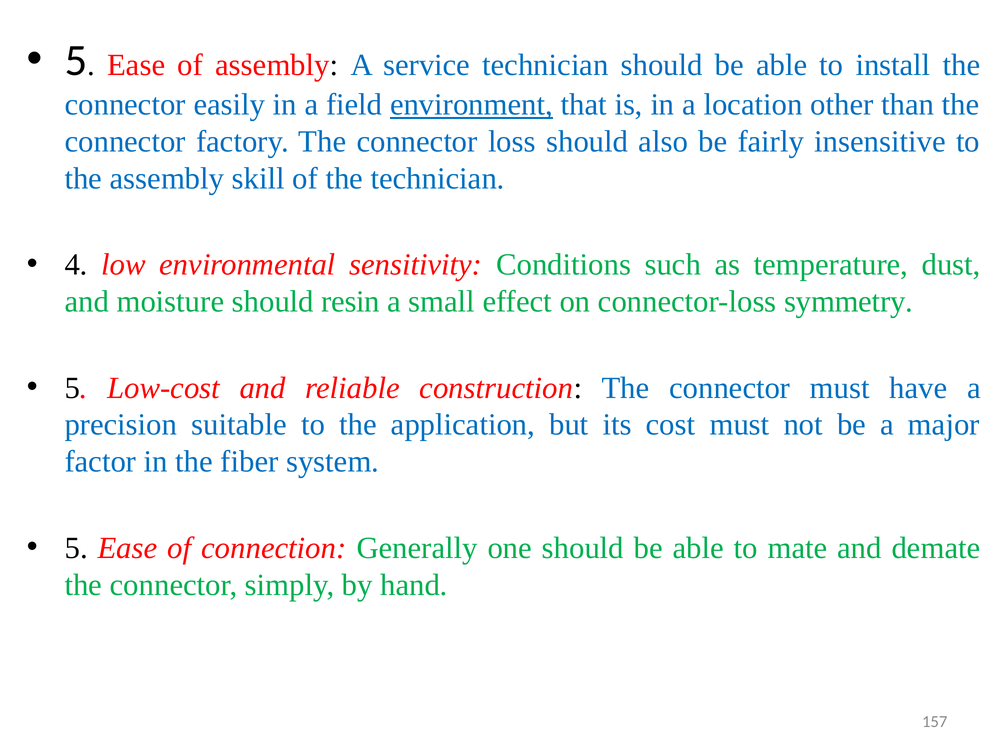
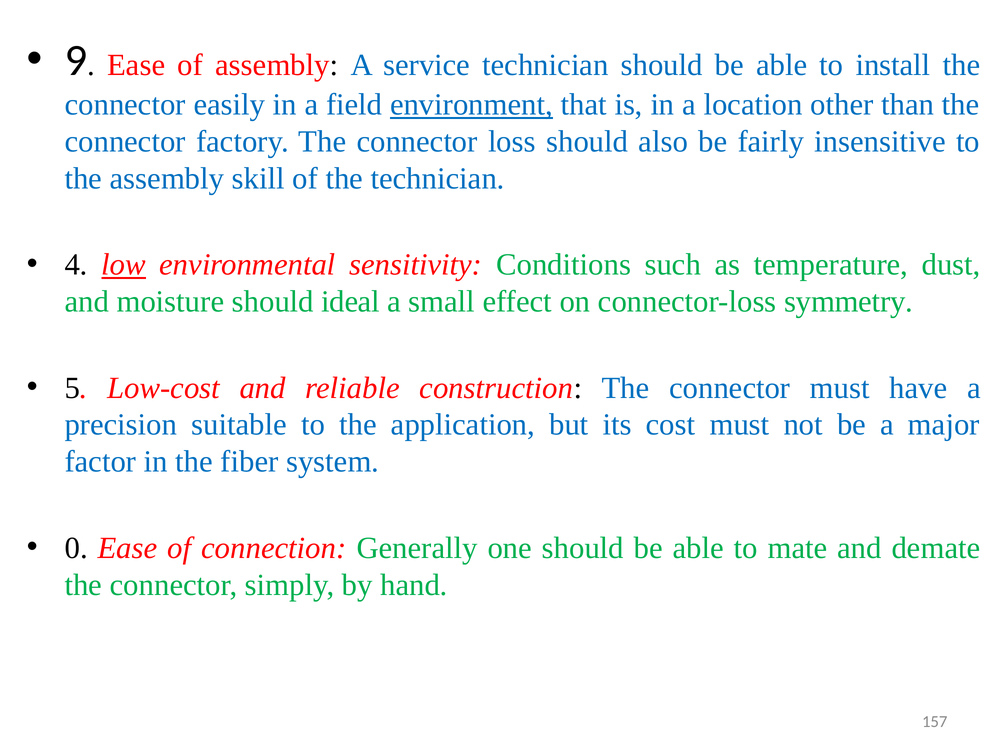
5 at (76, 60): 5 -> 9
low underline: none -> present
resin: resin -> ideal
5 at (76, 548): 5 -> 0
